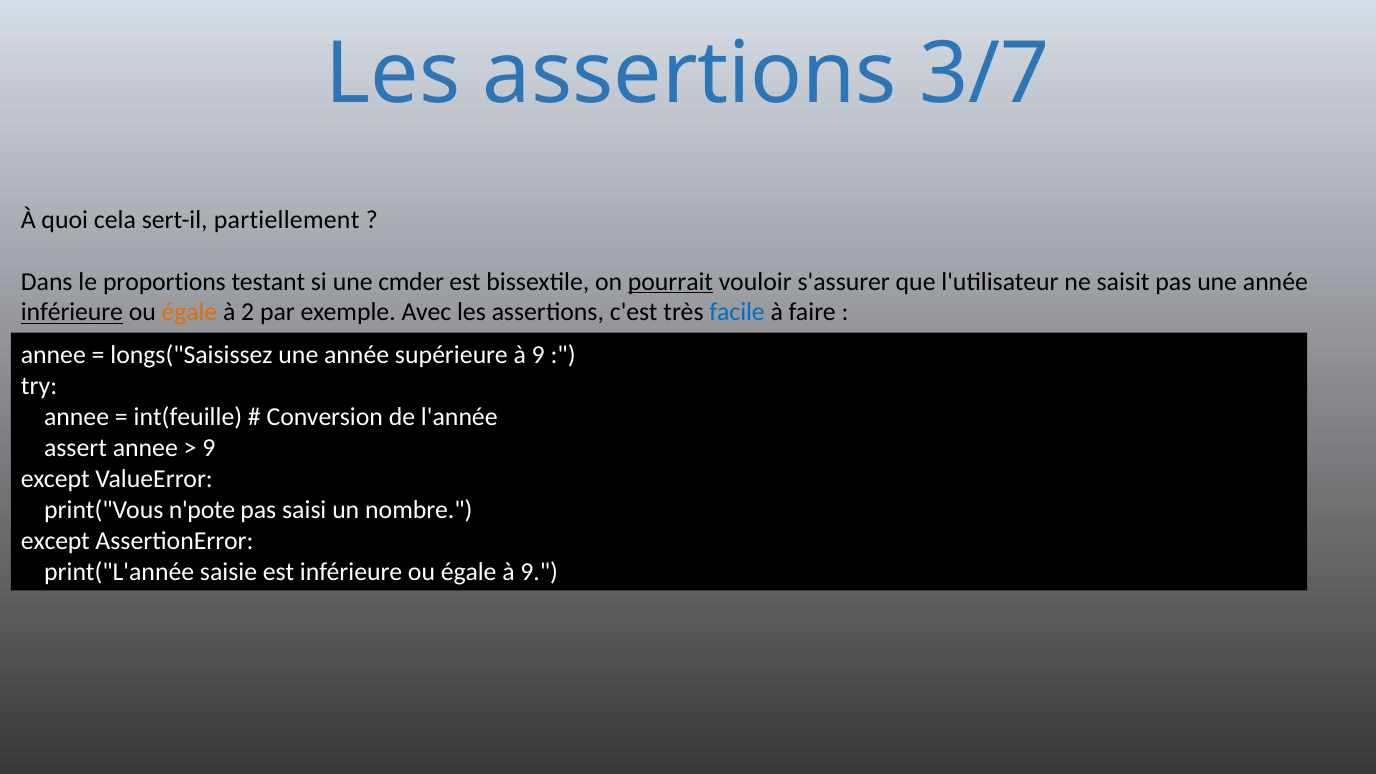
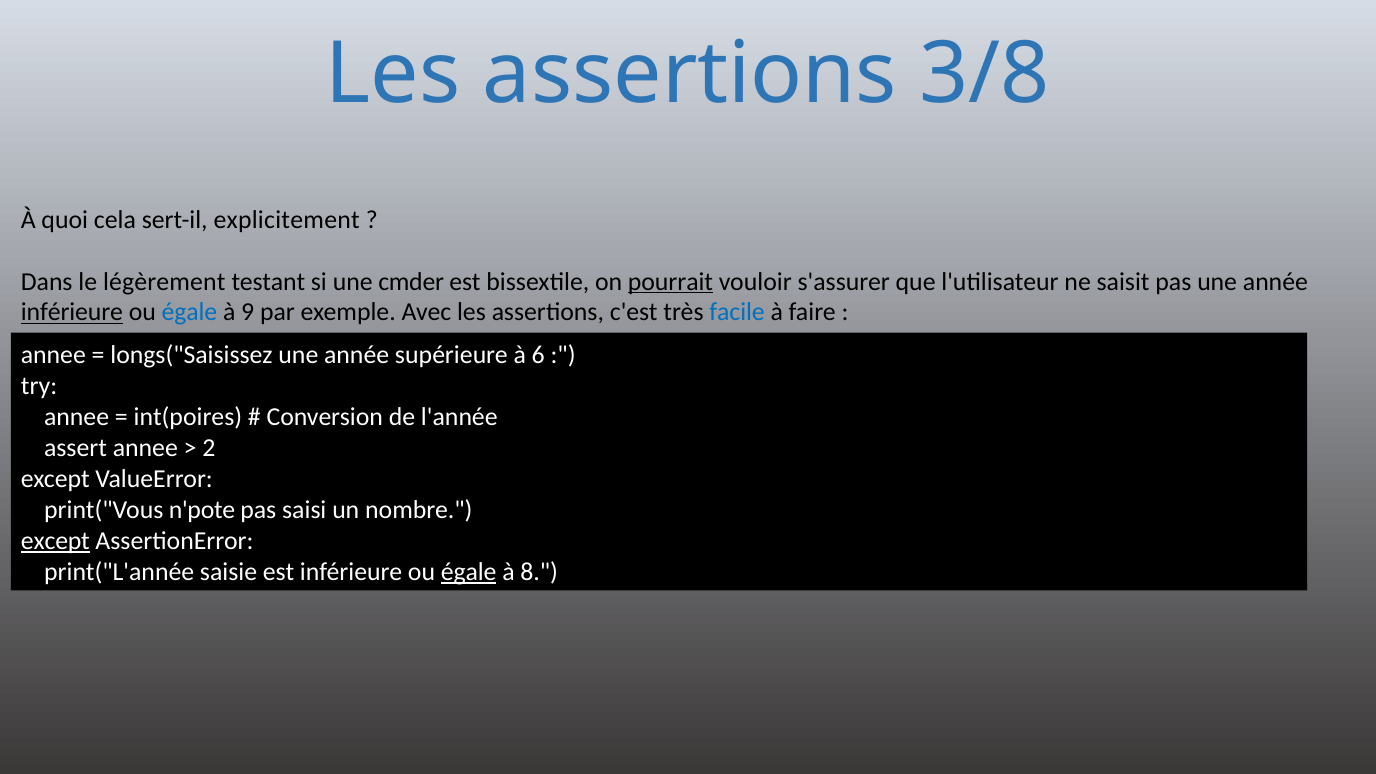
3/7: 3/7 -> 3/8
partiellement: partiellement -> explicitement
proportions: proportions -> légèrement
égale at (189, 312) colour: orange -> blue
2: 2 -> 9
supérieure à 9: 9 -> 6
int(feuille: int(feuille -> int(poires
9 at (209, 448): 9 -> 2
except at (55, 541) underline: none -> present
égale at (469, 572) underline: none -> present
9 at (539, 572): 9 -> 8
